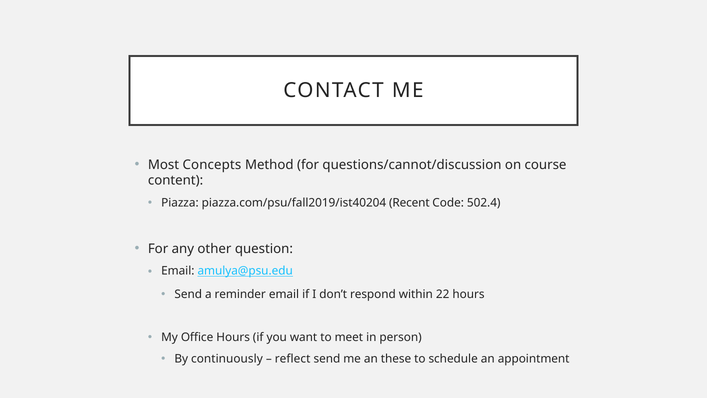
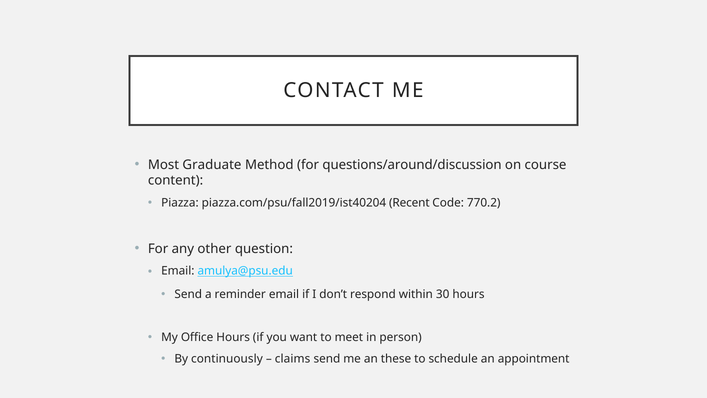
Concepts: Concepts -> Graduate
questions/cannot/discussion: questions/cannot/discussion -> questions/around/discussion
502.4: 502.4 -> 770.2
22: 22 -> 30
reflect: reflect -> claims
